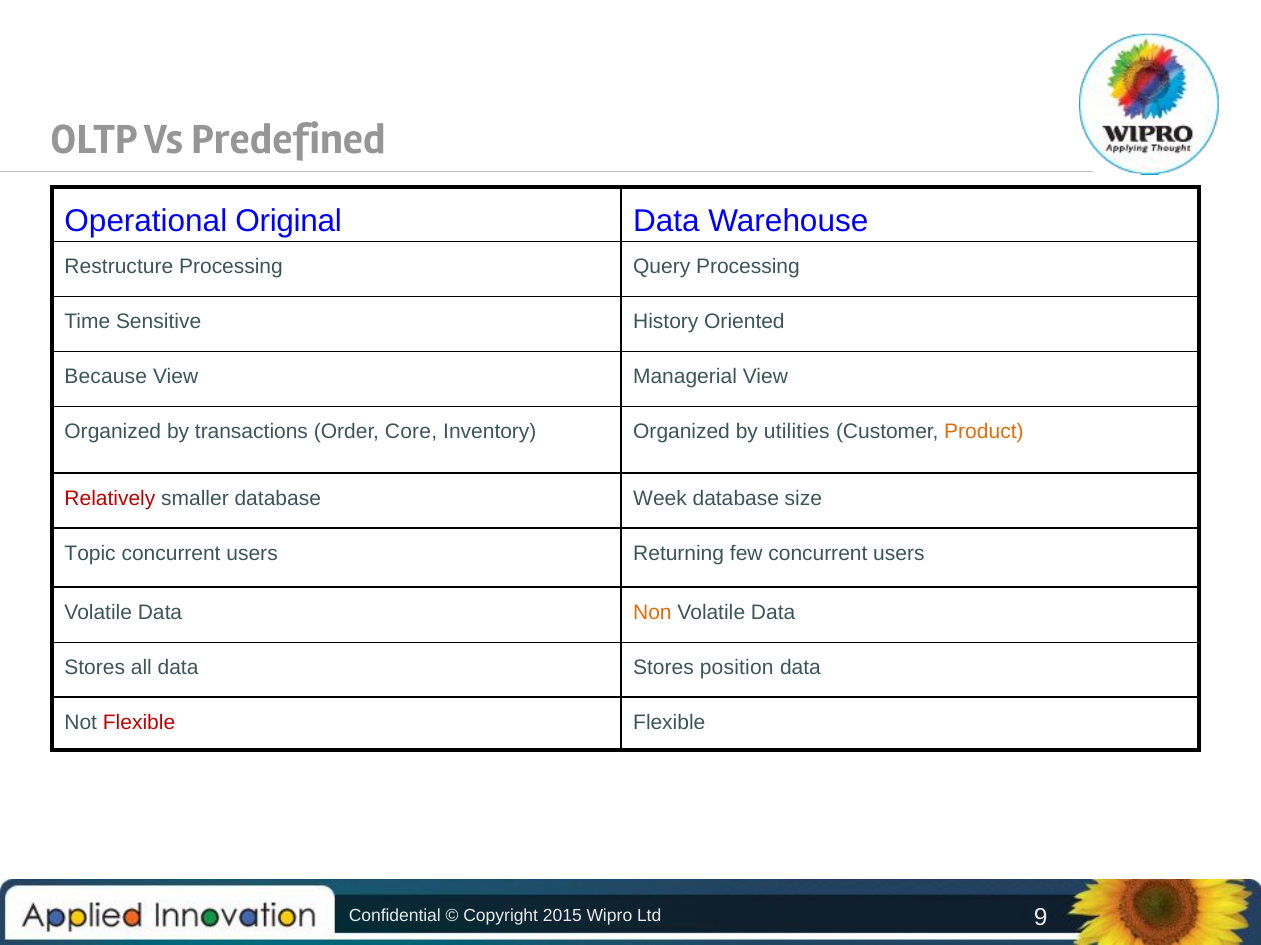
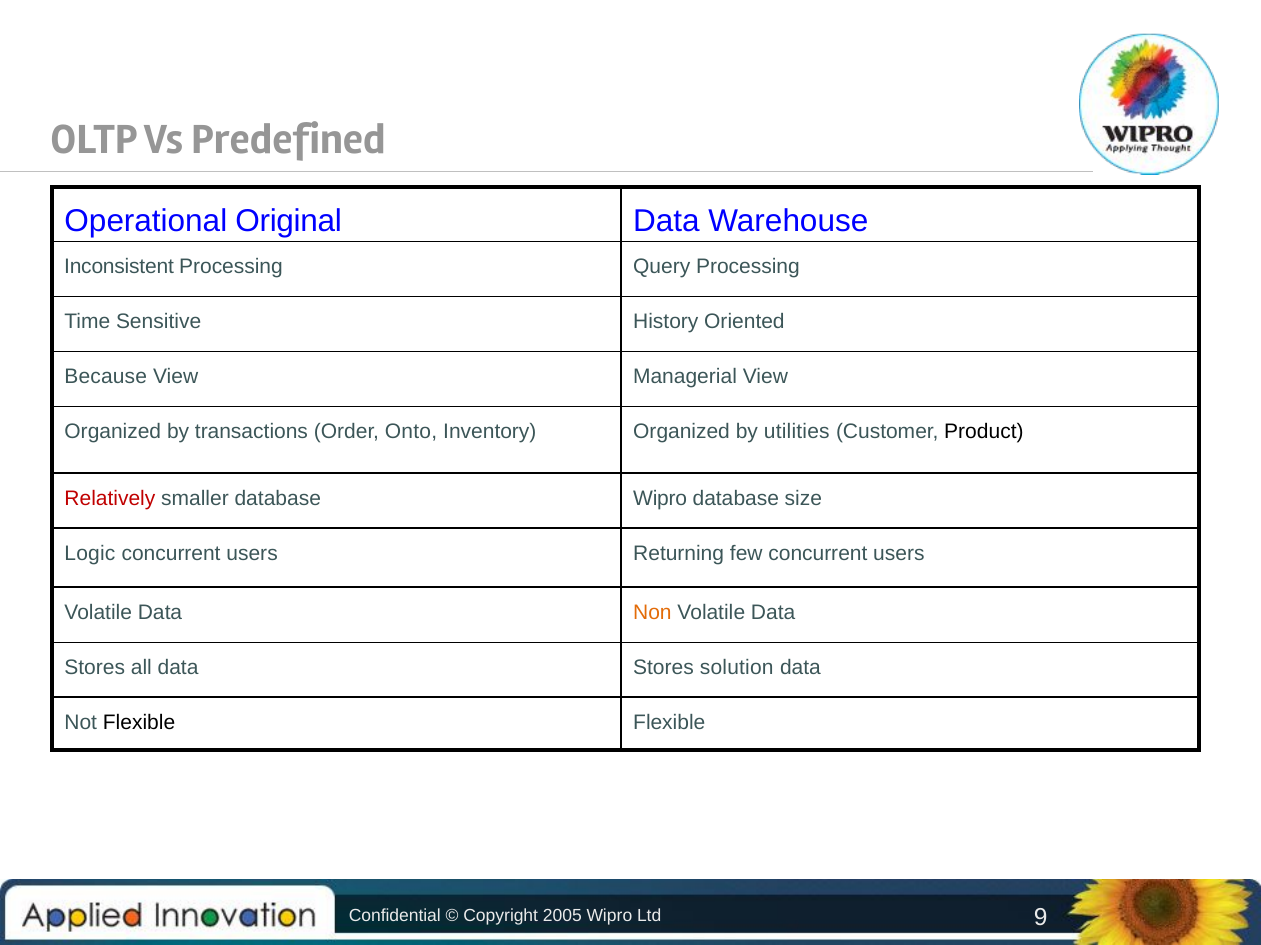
Restructure: Restructure -> Inconsistent
Core: Core -> Onto
Product colour: orange -> black
Week at (660, 499): Week -> Wipro
Topic: Topic -> Logic
position: position -> solution
Flexible at (139, 723) colour: red -> black
2015: 2015 -> 2005
